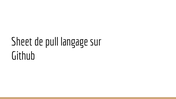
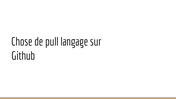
Sheet: Sheet -> Chose
